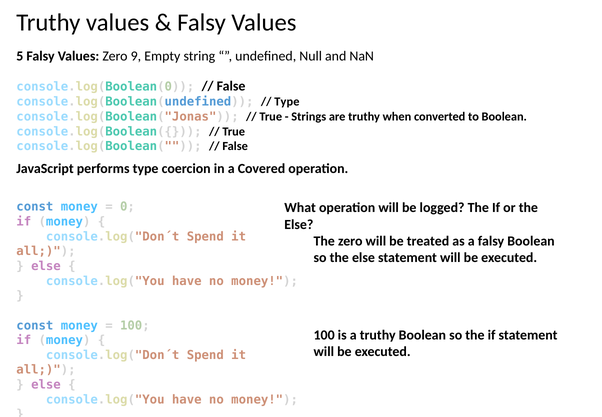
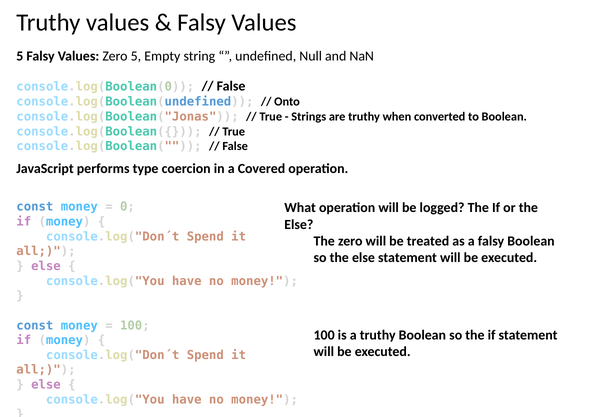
Zero 9: 9 -> 5
Type at (287, 102): Type -> Onto
